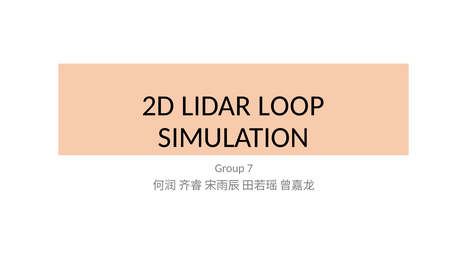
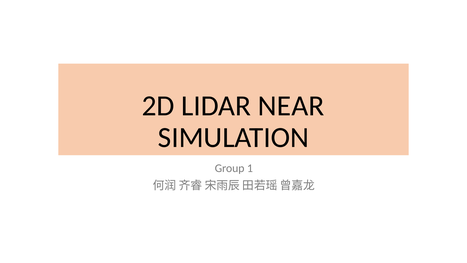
LOOP: LOOP -> NEAR
7: 7 -> 1
